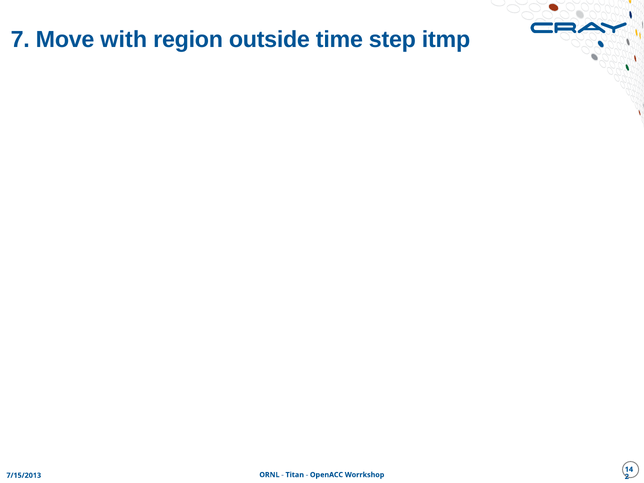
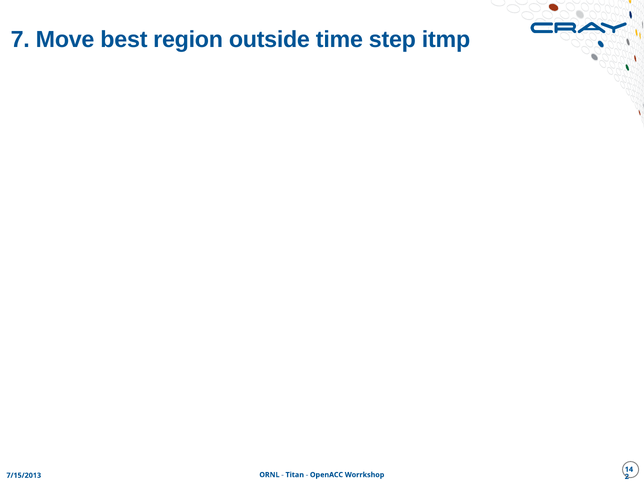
with: with -> best
